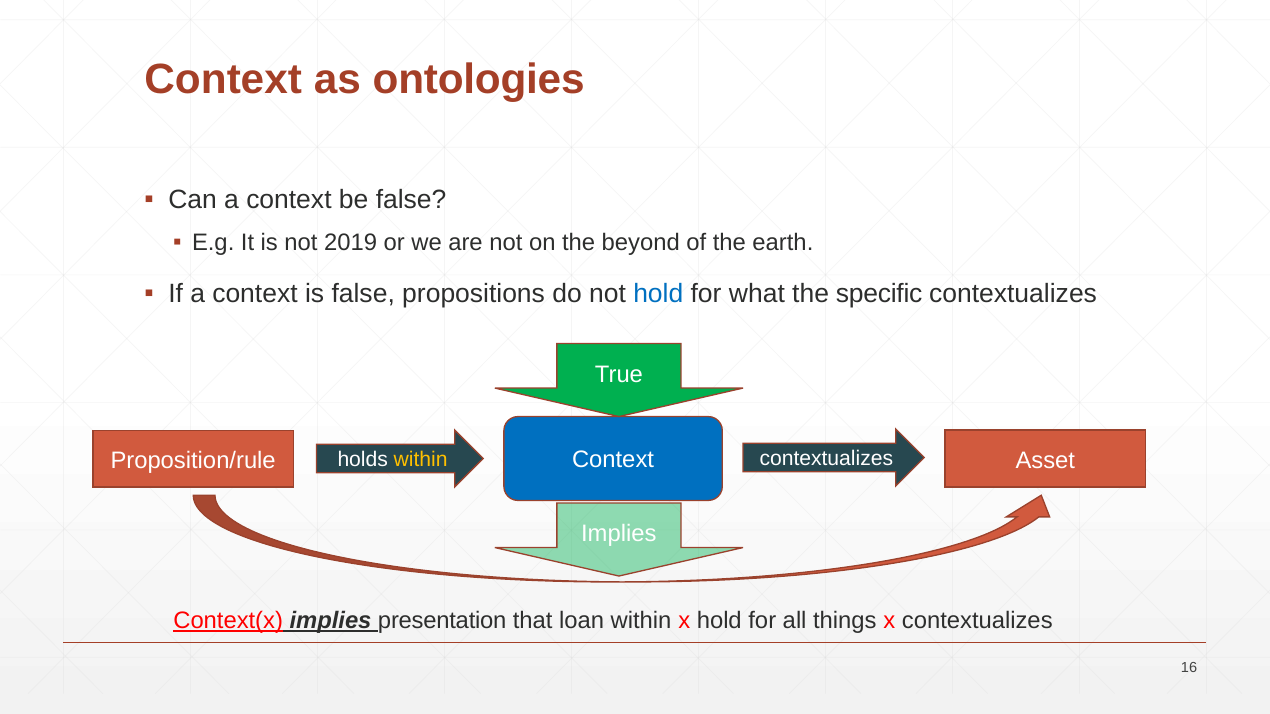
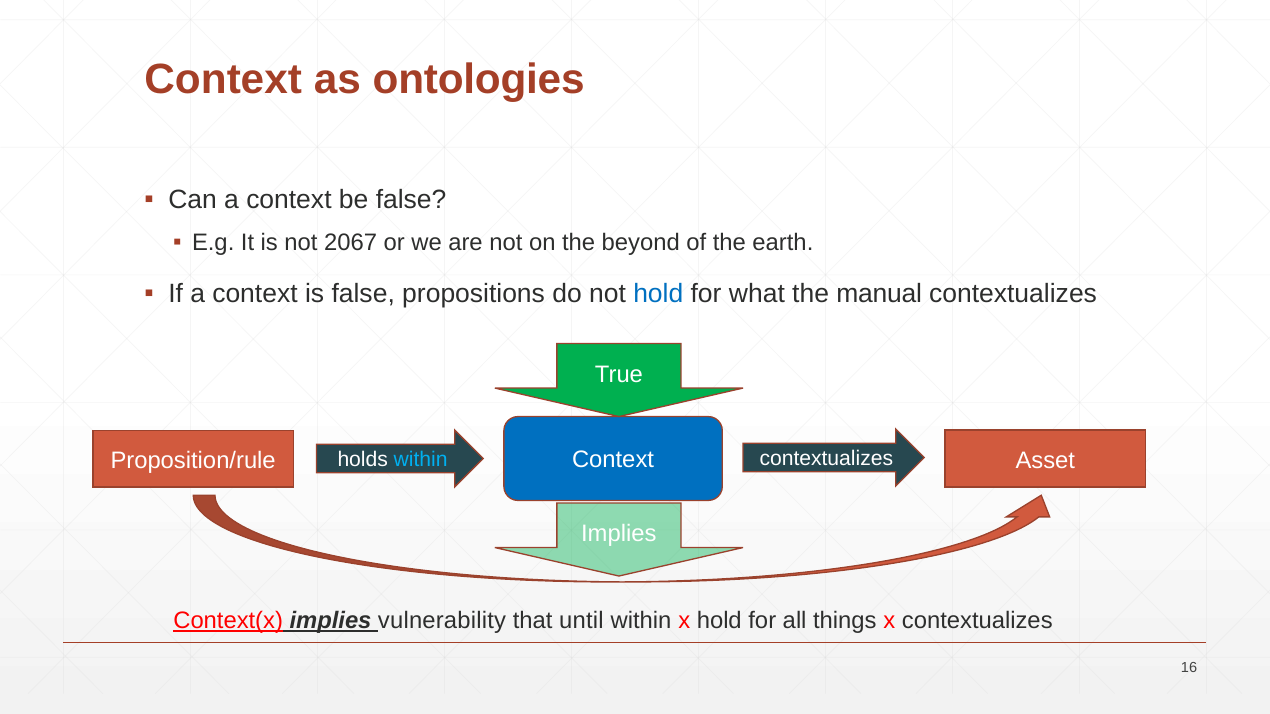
2019: 2019 -> 2067
specific: specific -> manual
within at (421, 460) colour: yellow -> light blue
presentation: presentation -> vulnerability
loan: loan -> until
